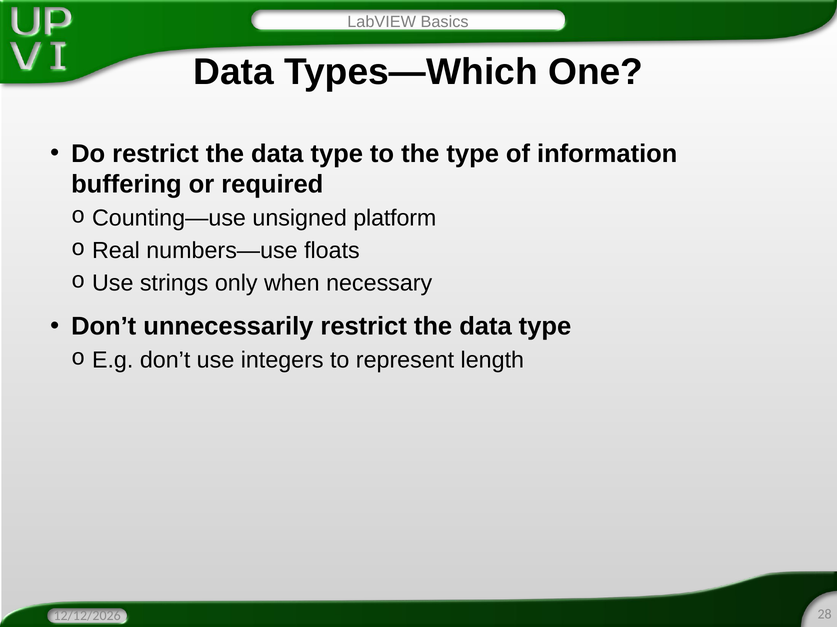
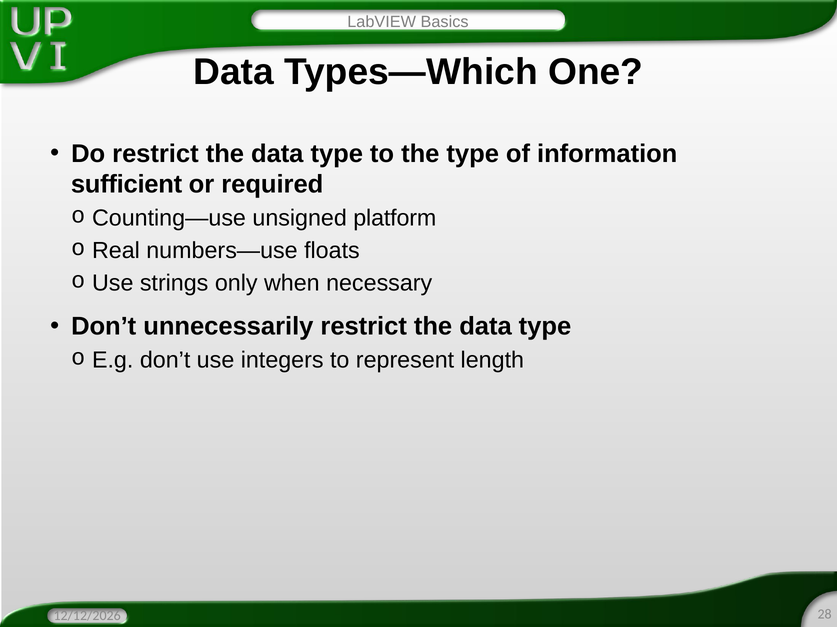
buffering: buffering -> sufficient
